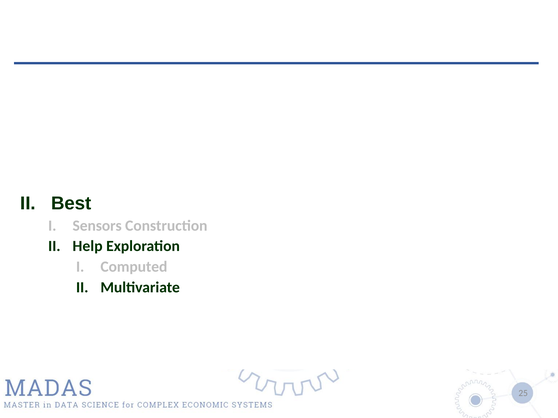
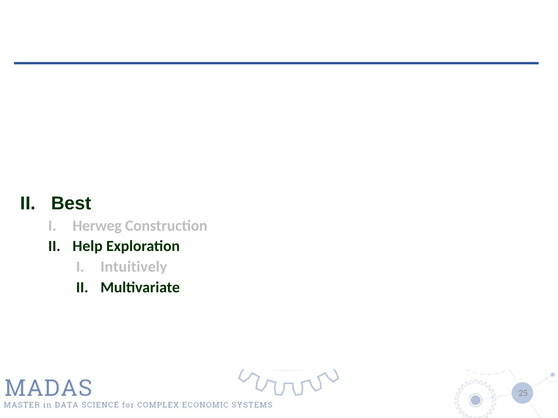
Sensors: Sensors -> Herweg
Computed: Computed -> Intuitively
